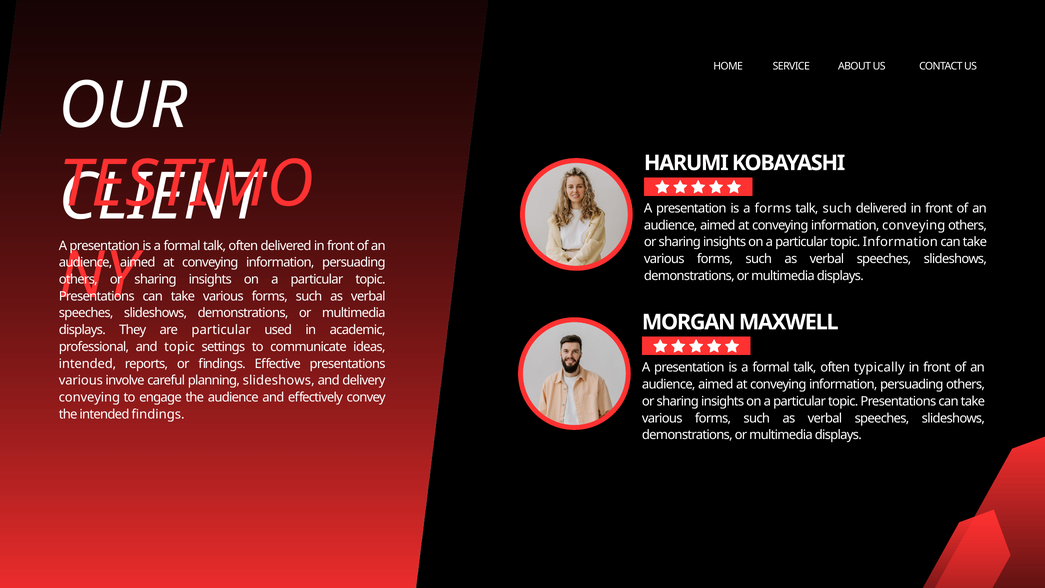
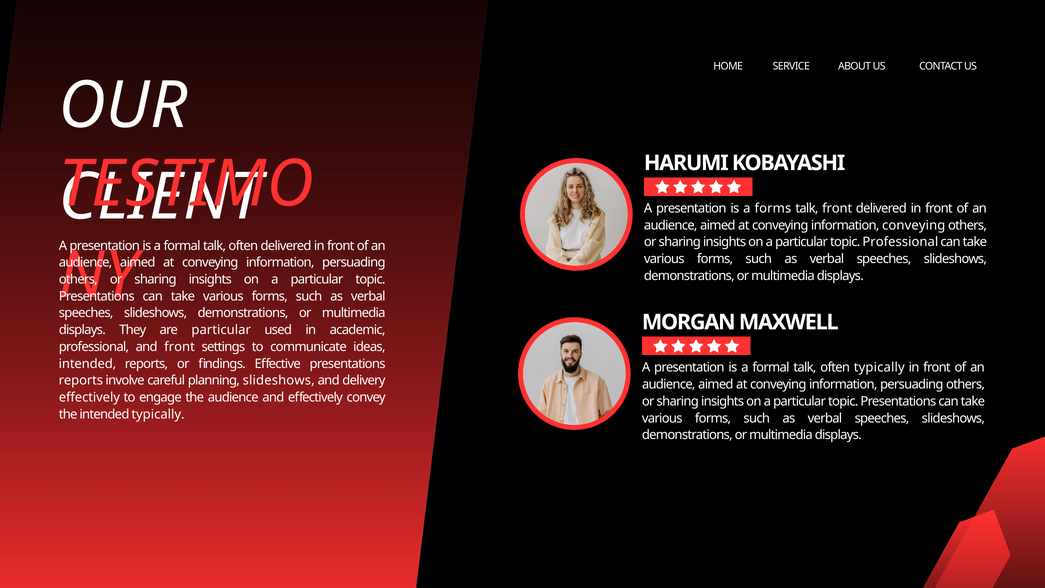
talk such: such -> front
topic Information: Information -> Professional
and topic: topic -> front
various at (81, 380): various -> reports
conveying at (89, 397): conveying -> effectively
intended findings: findings -> typically
